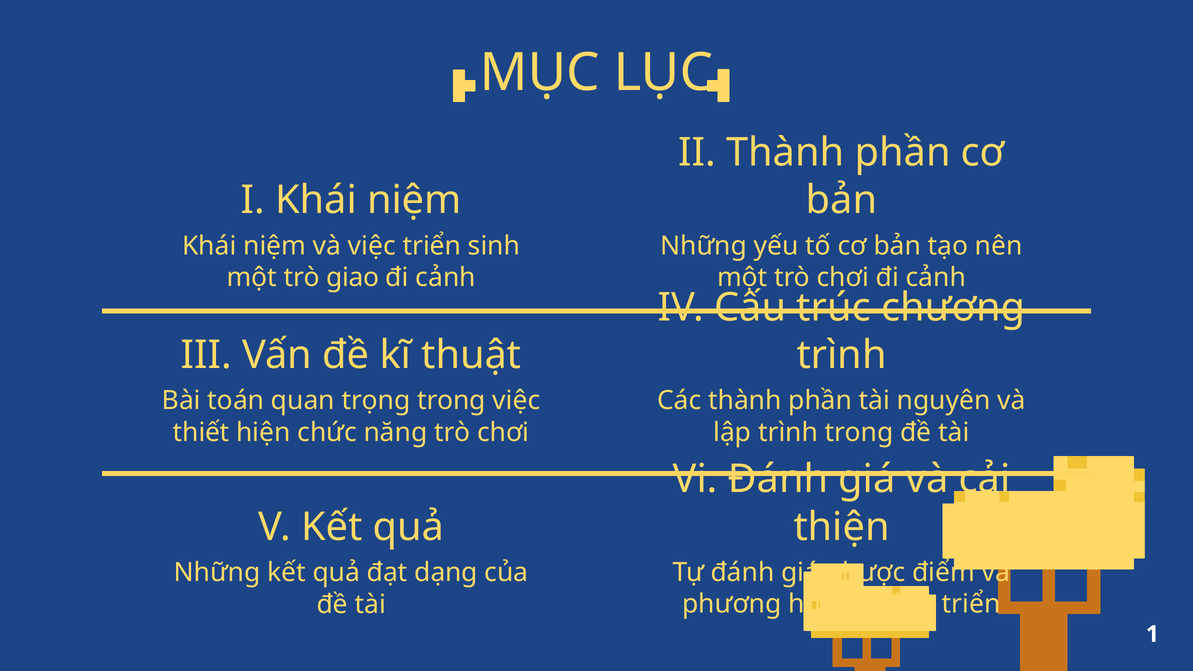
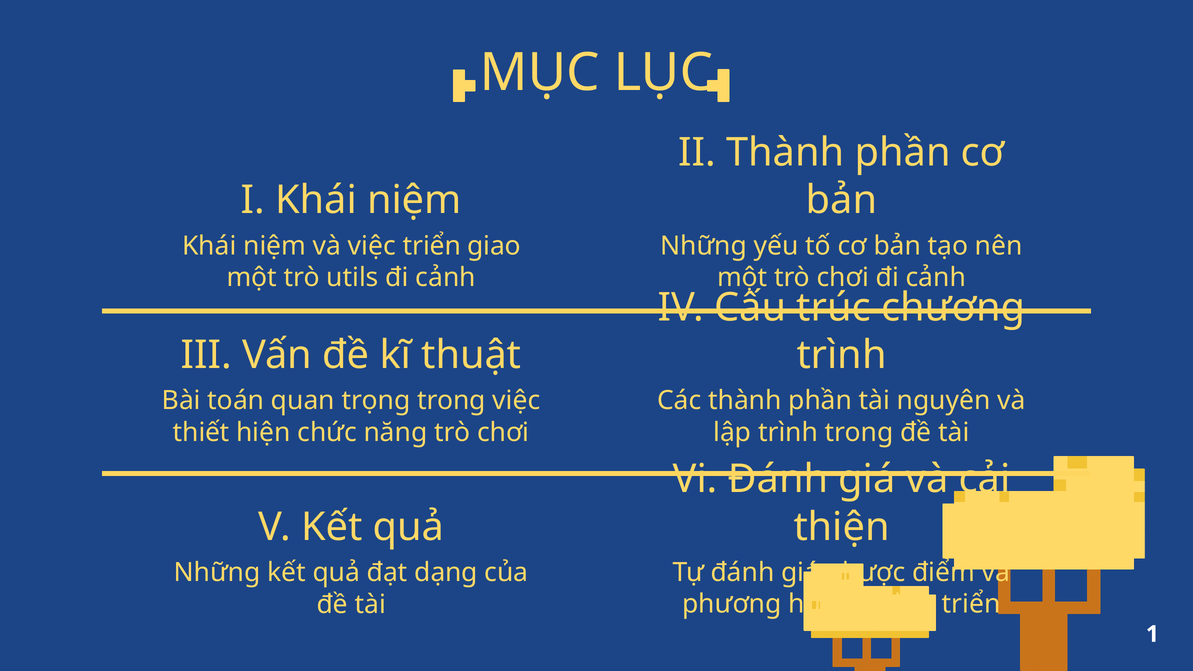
sinh: sinh -> giao
giao: giao -> utils
